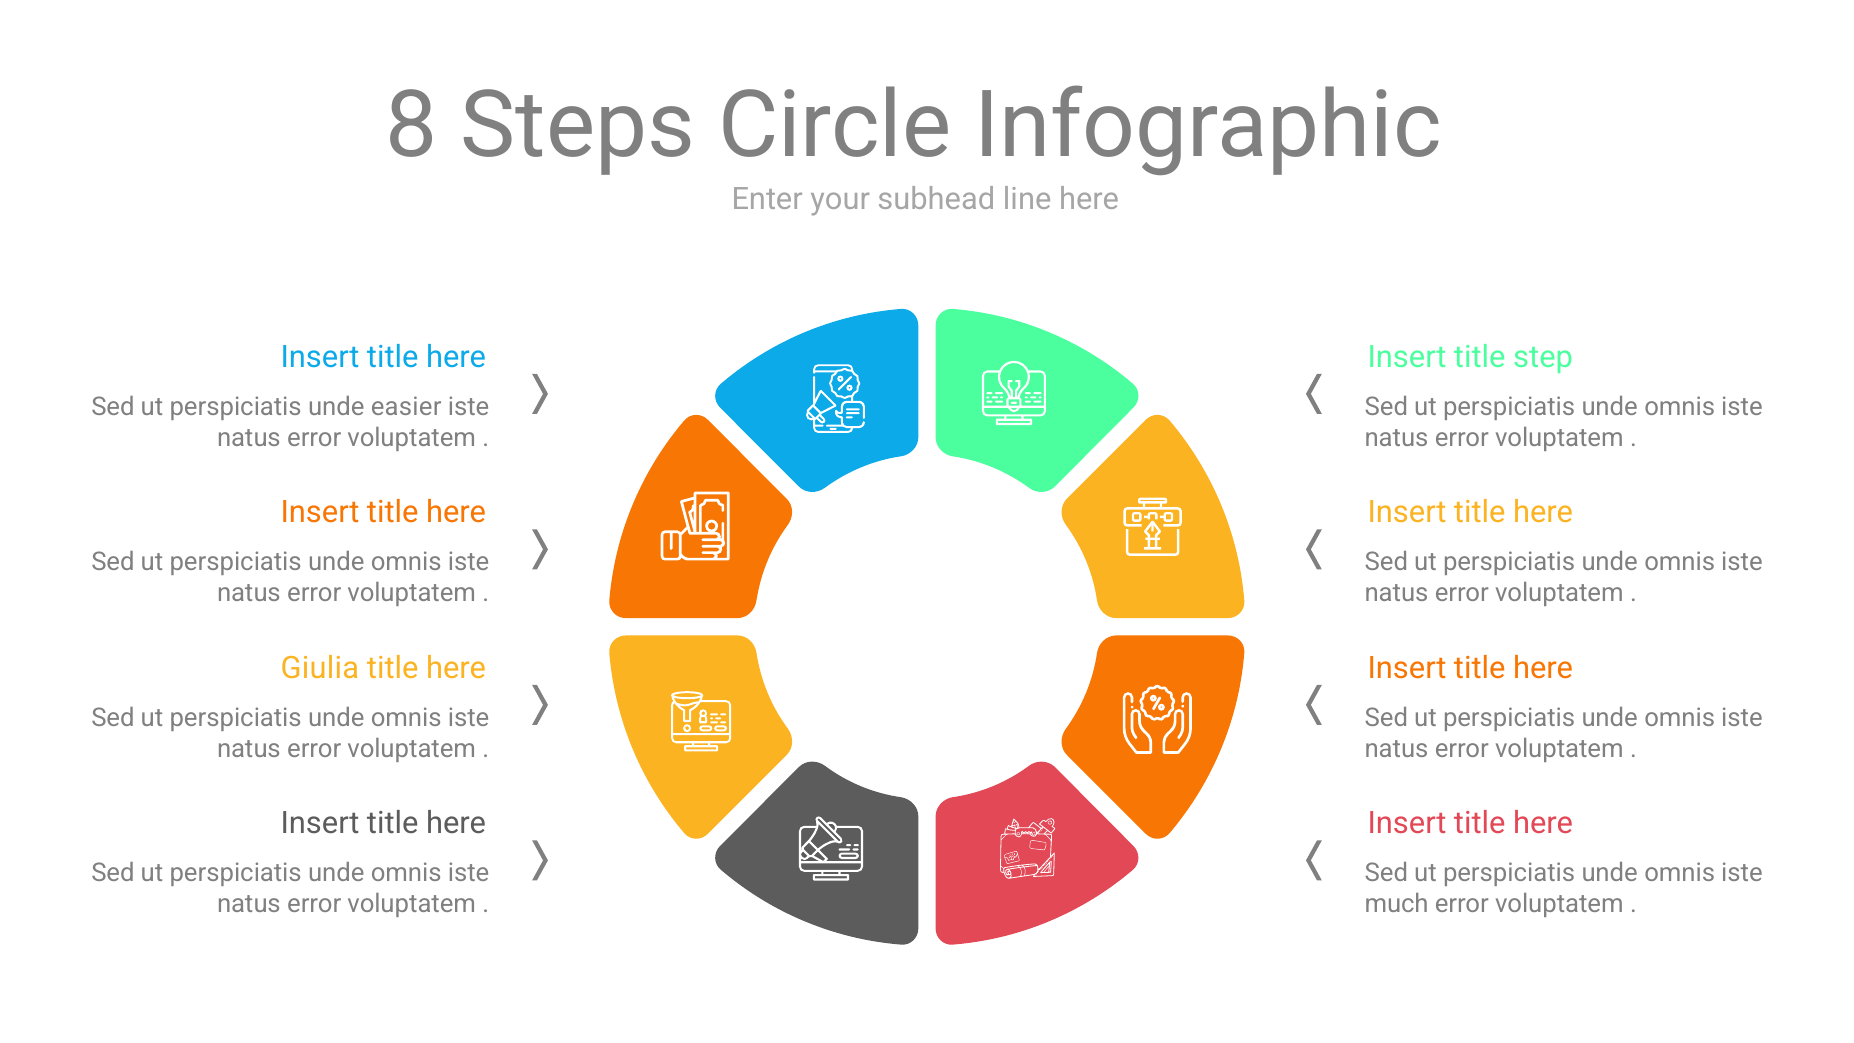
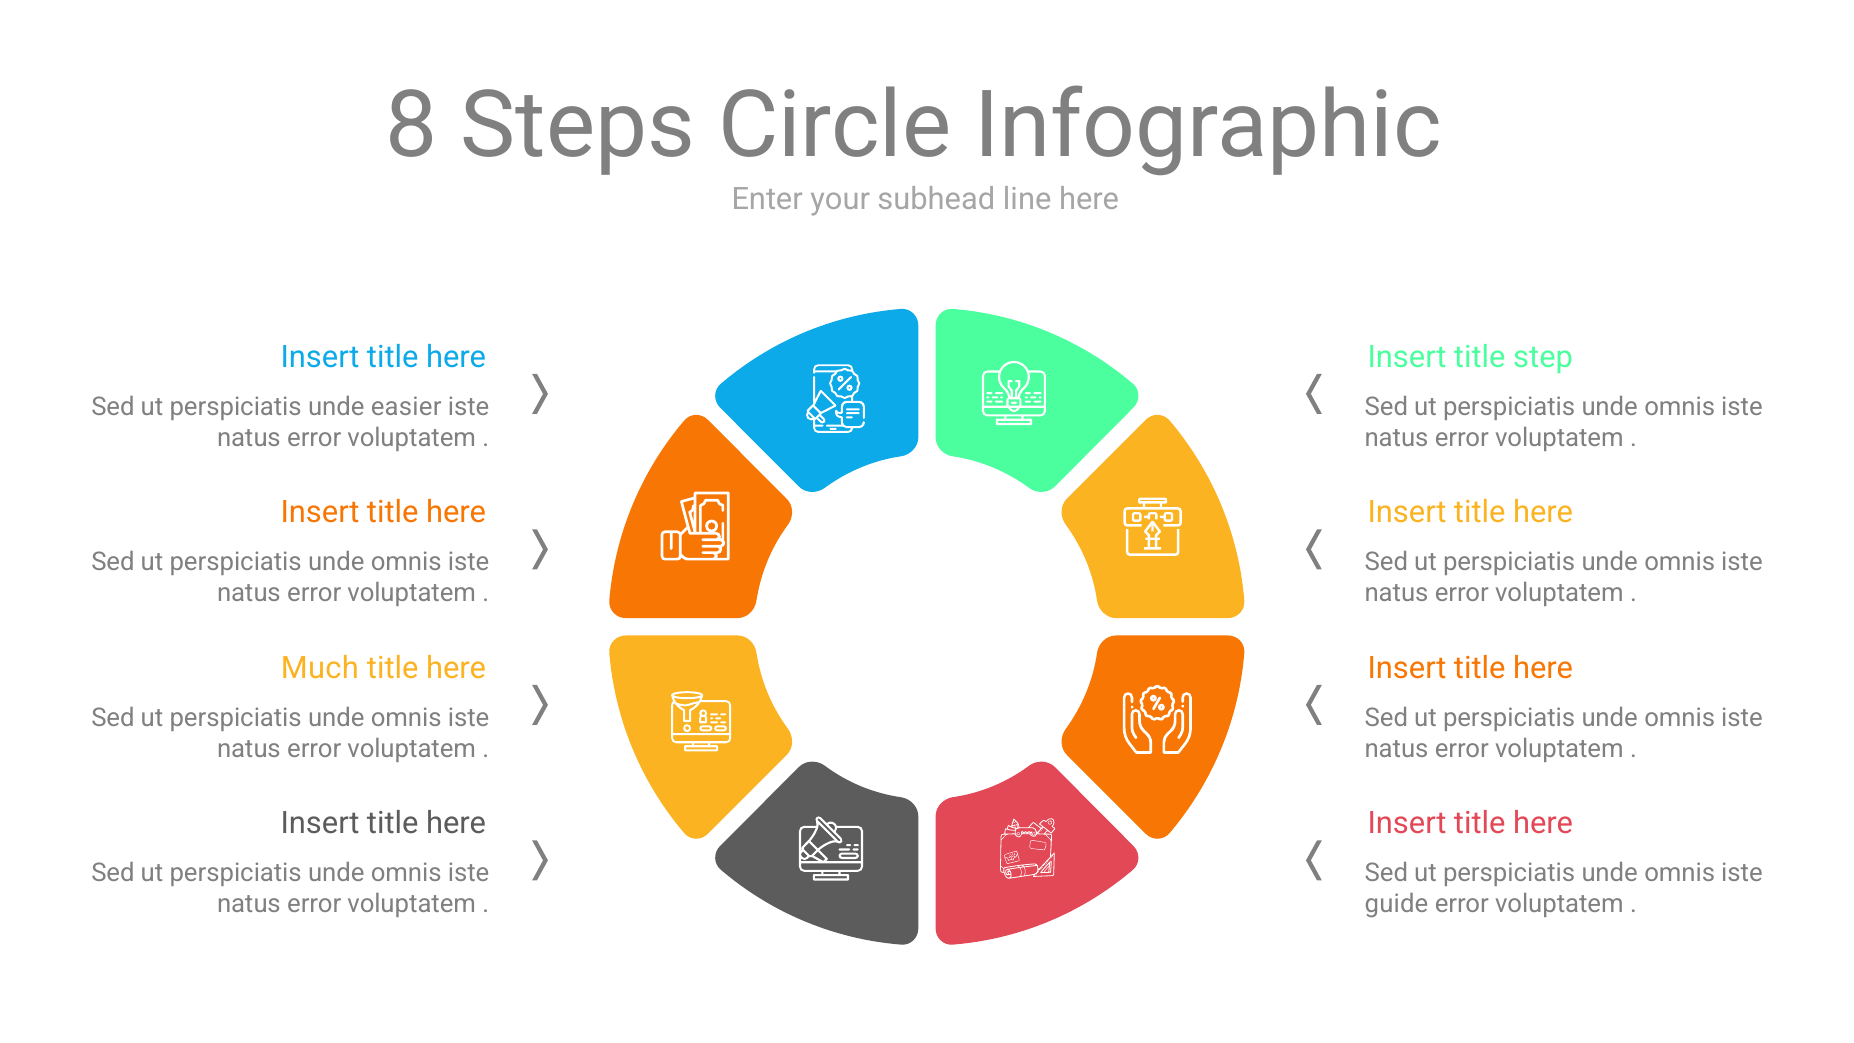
Giulia: Giulia -> Much
much: much -> guide
